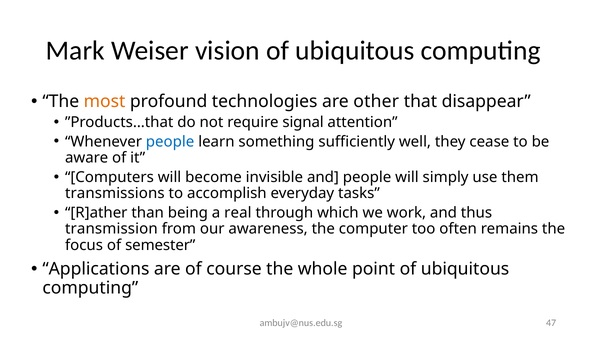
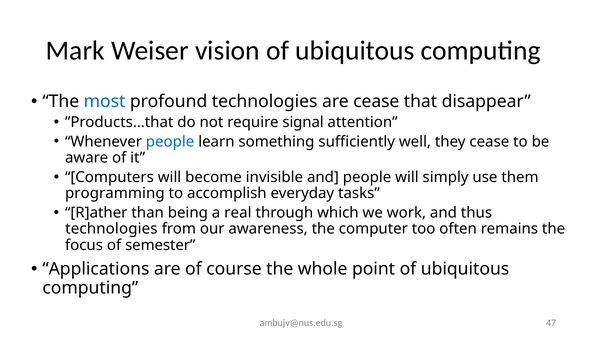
most colour: orange -> blue
are other: other -> cease
transmissions: transmissions -> programming
transmission at (111, 229): transmission -> technologies
